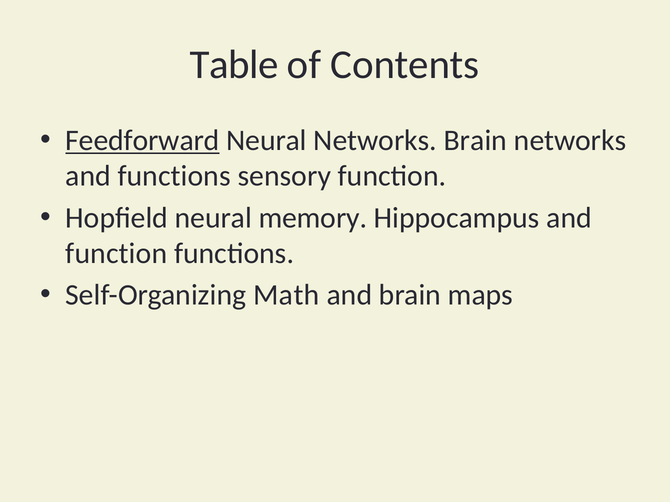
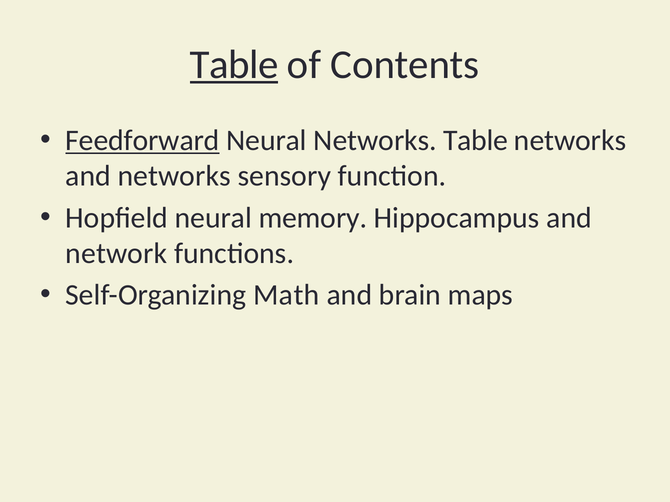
Table at (234, 65) underline: none -> present
Networks Brain: Brain -> Table
and functions: functions -> networks
function at (116, 254): function -> network
